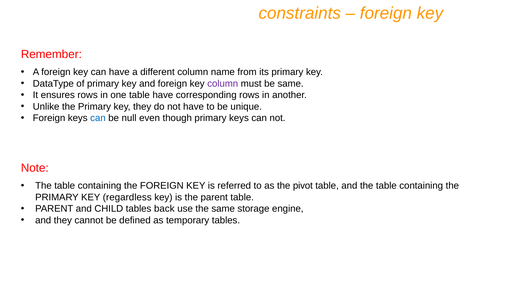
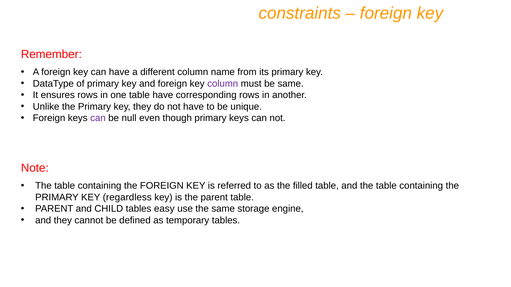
can at (98, 118) colour: blue -> purple
pivot: pivot -> filled
back: back -> easy
